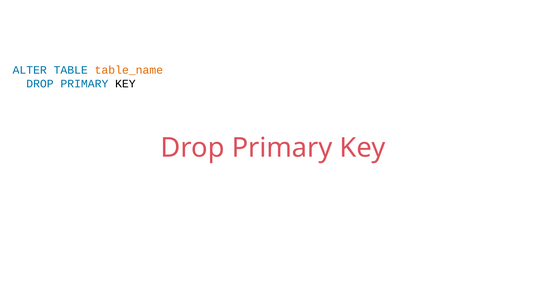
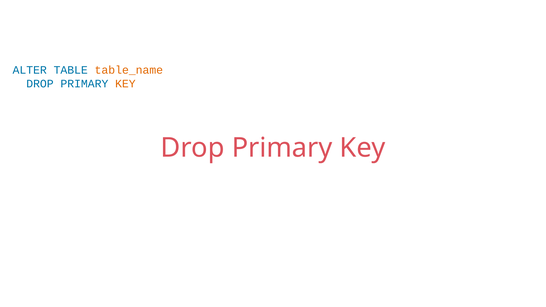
KEY at (125, 84) colour: black -> orange
